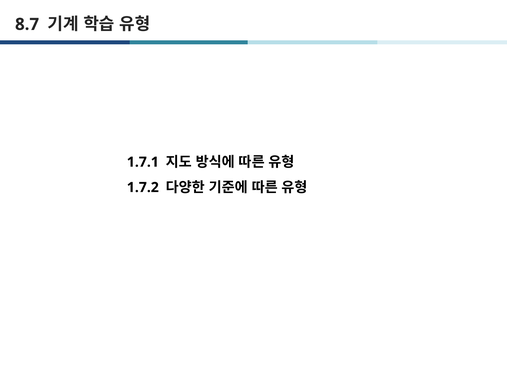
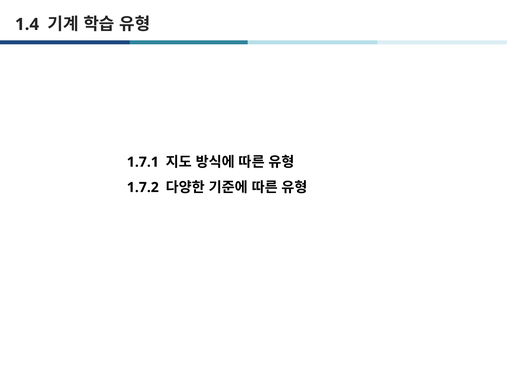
8.7: 8.7 -> 1.4
